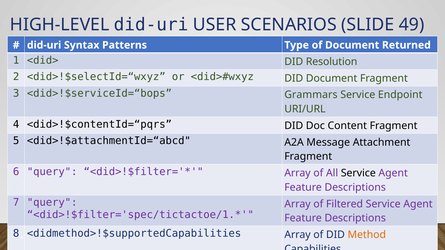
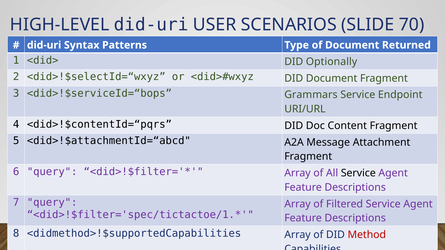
49: 49 -> 70
Resolution: Resolution -> Optionally
Method colour: orange -> red
